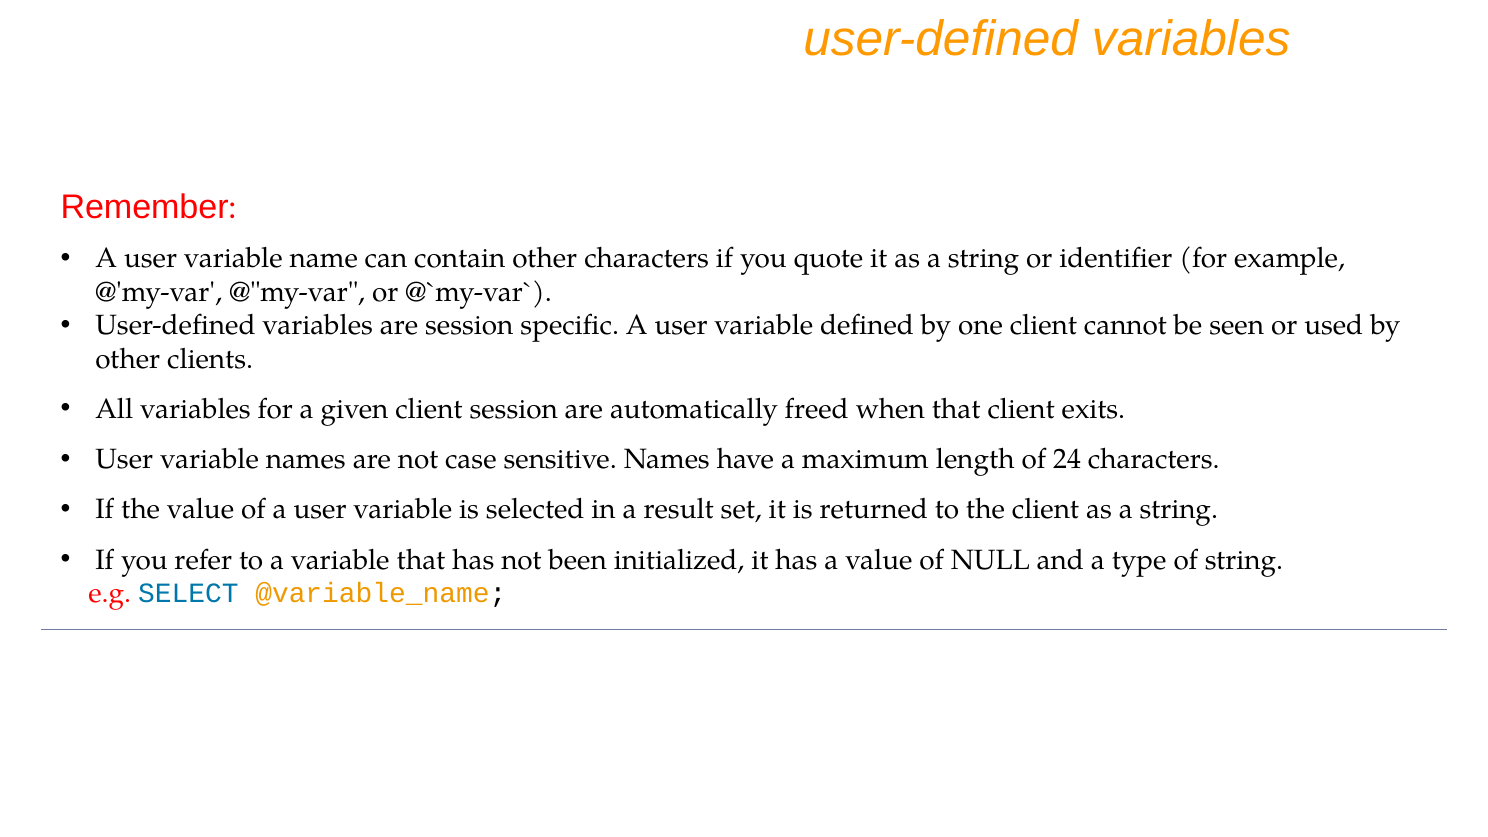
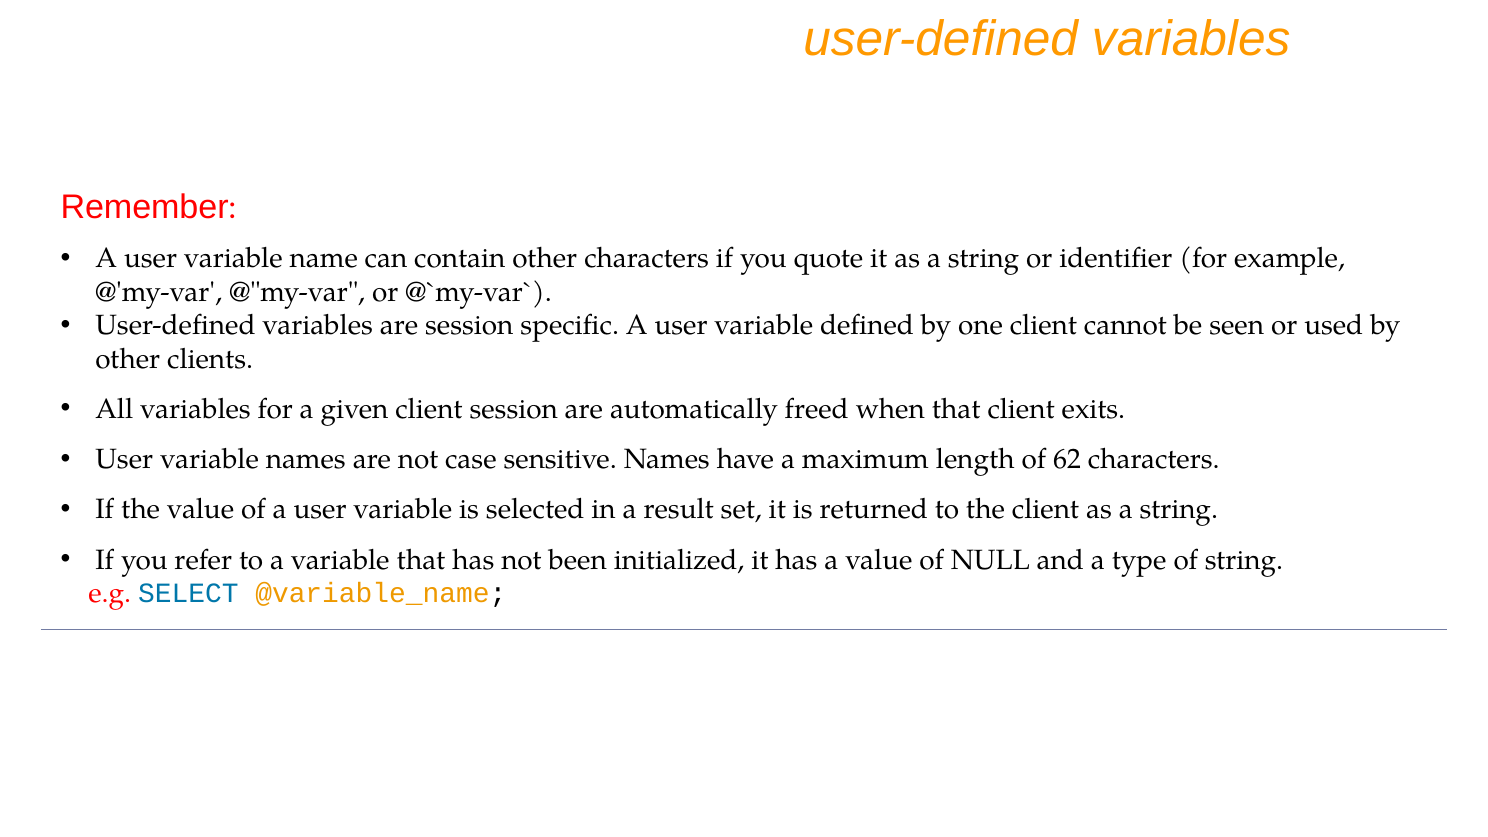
24: 24 -> 62
